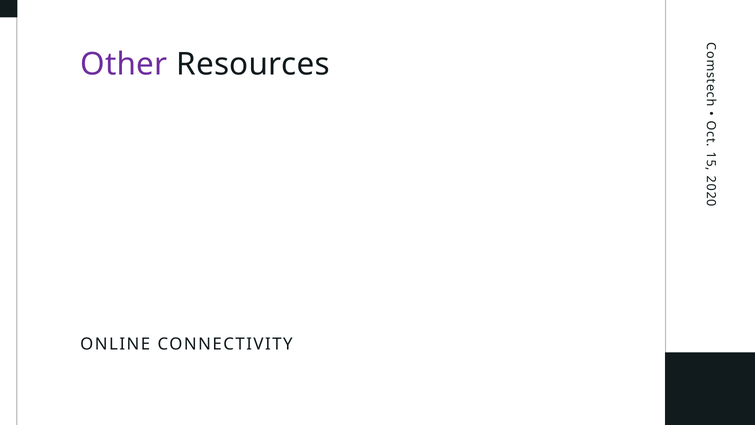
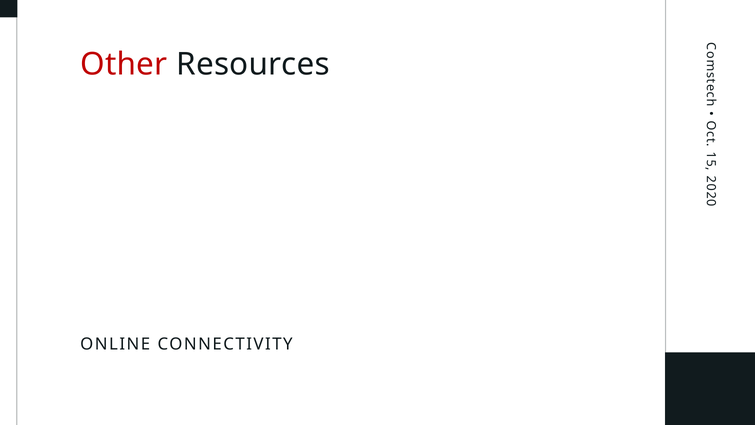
Other colour: purple -> red
